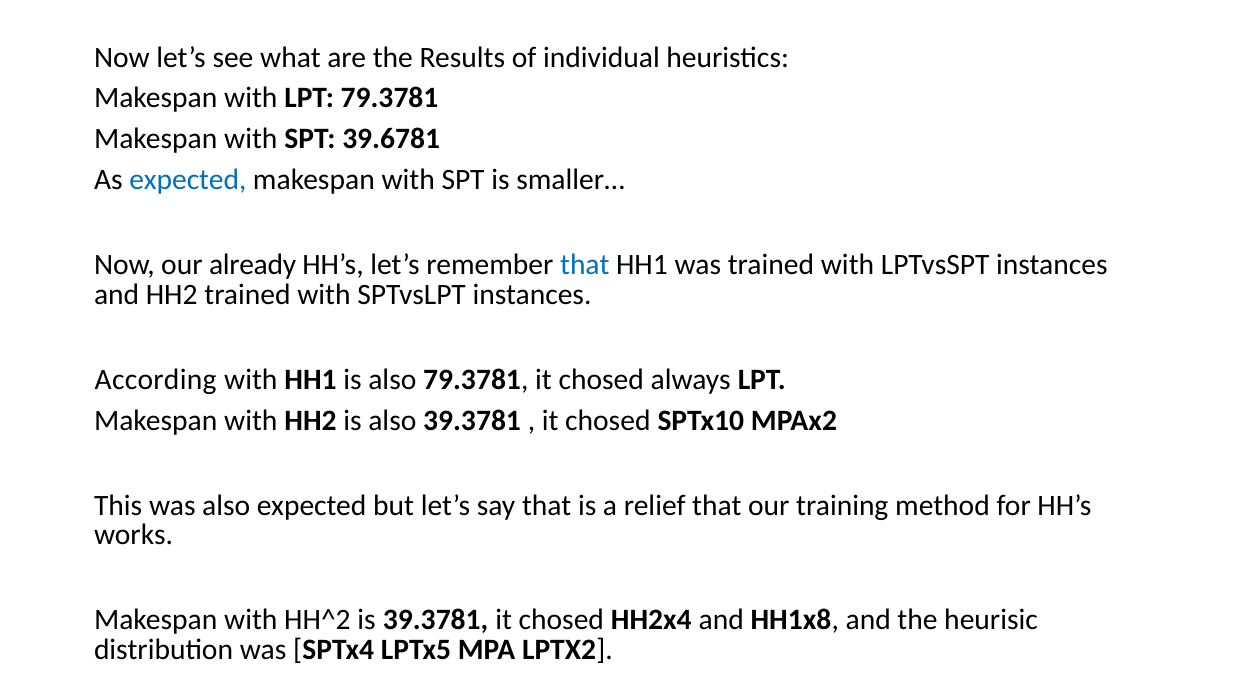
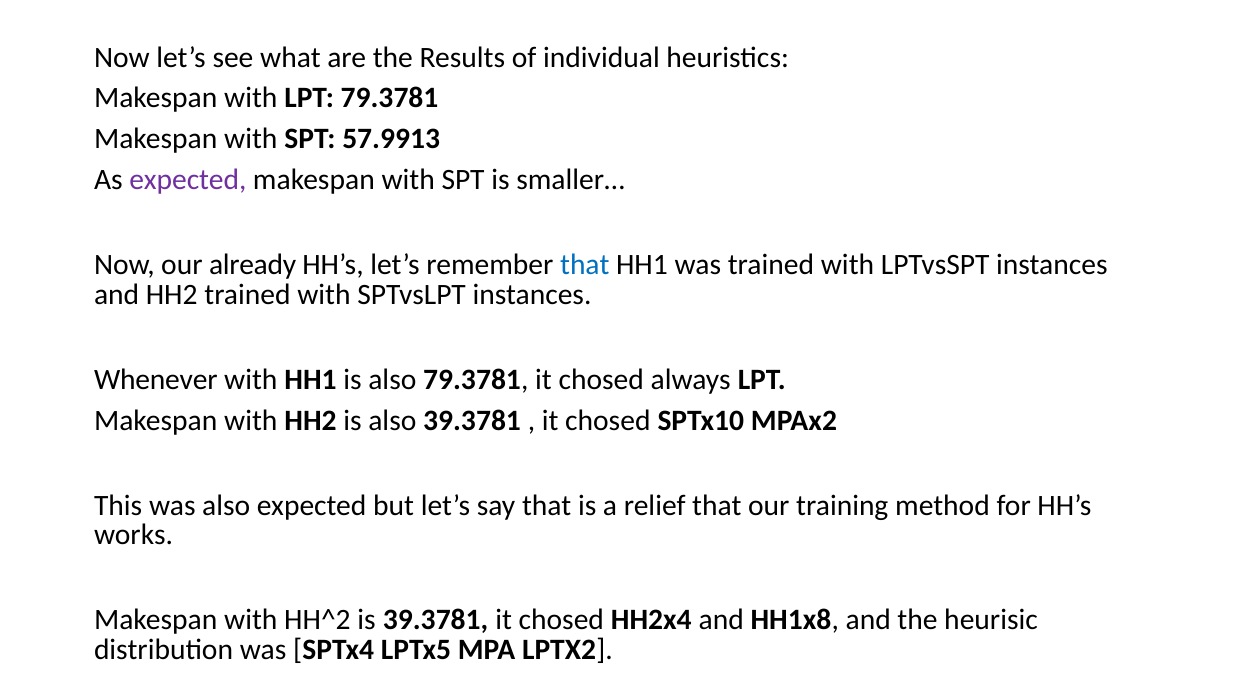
39.6781: 39.6781 -> 57.9913
expected at (188, 180) colour: blue -> purple
According: According -> Whenever
